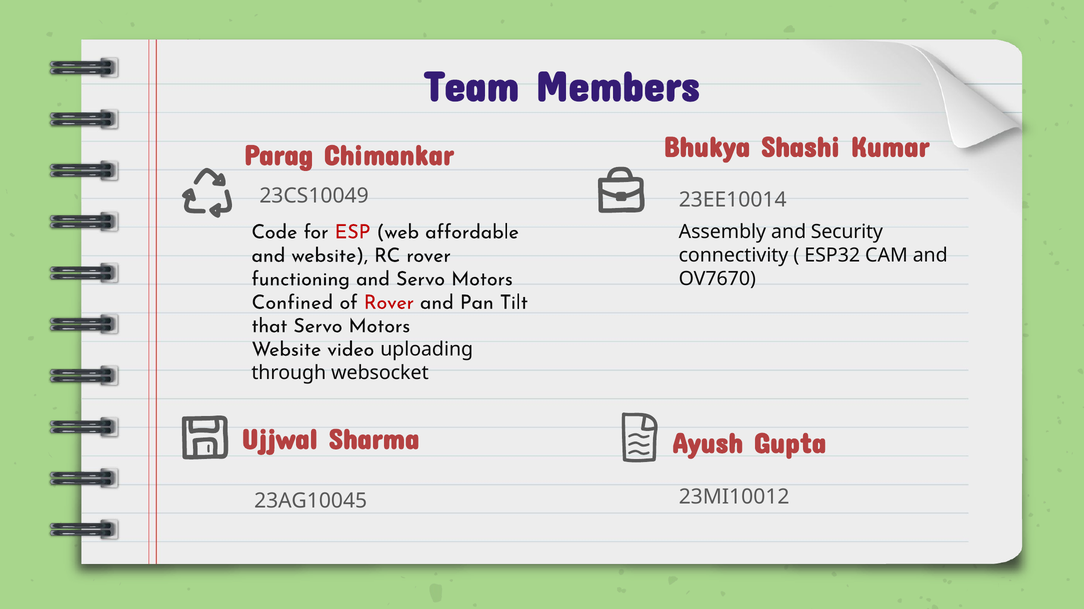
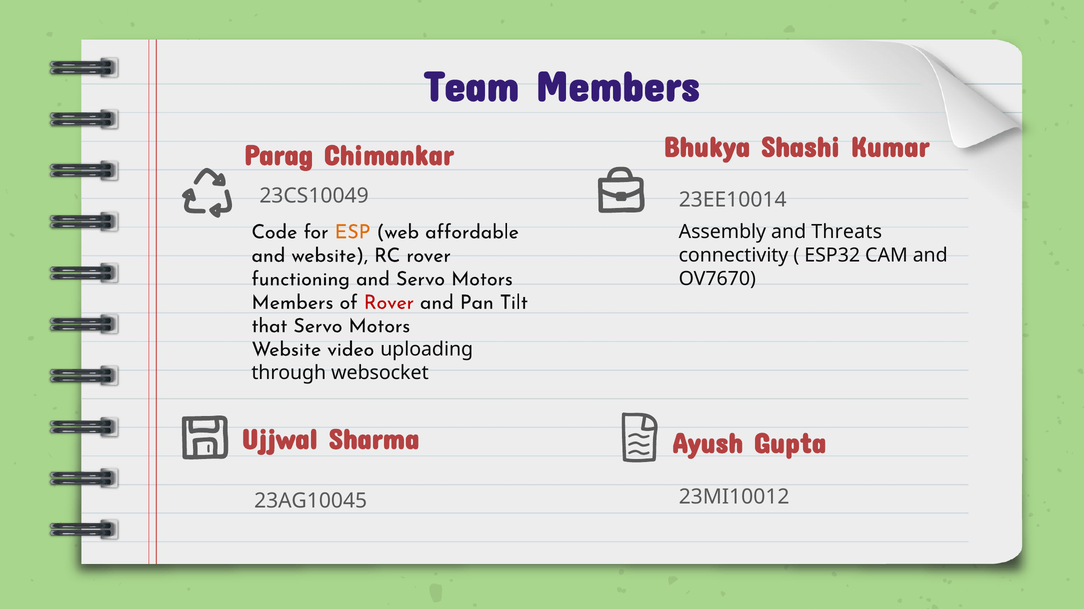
ESP colour: red -> orange
Security: Security -> Threats
Confined at (292, 303): Confined -> Members
